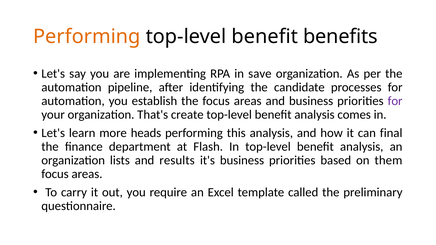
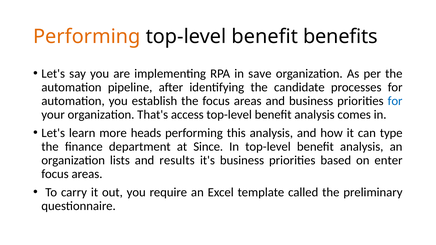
for at (395, 101) colour: purple -> blue
create: create -> access
final: final -> type
Flash: Flash -> Since
them: them -> enter
